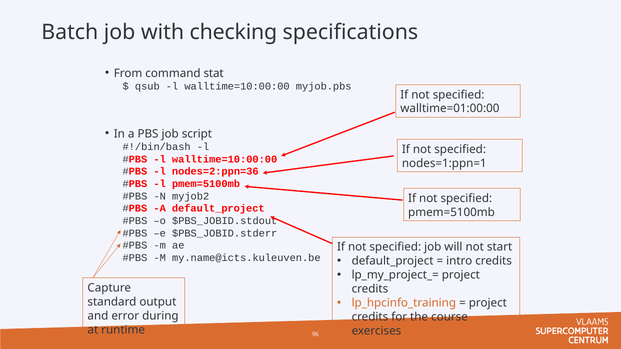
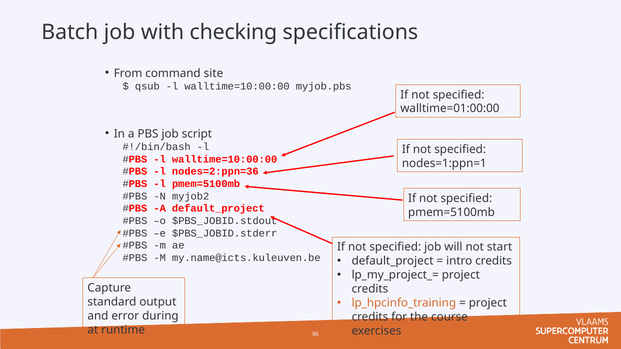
stat: stat -> site
